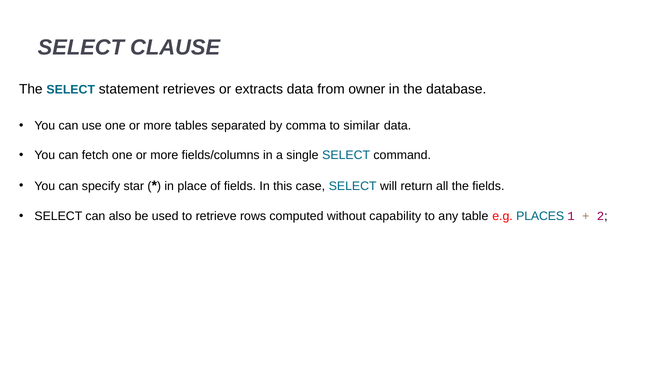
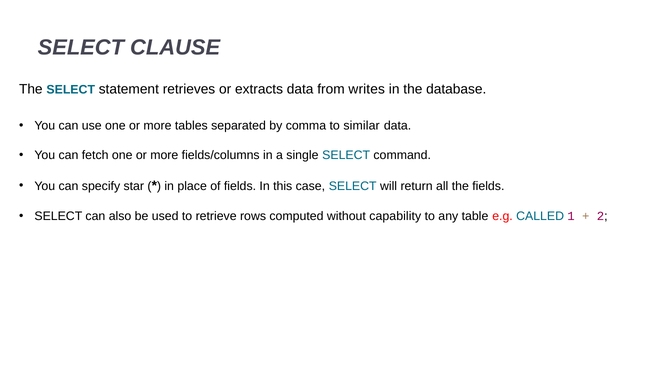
owner: owner -> writes
PLACES: PLACES -> CALLED
